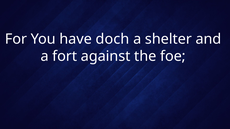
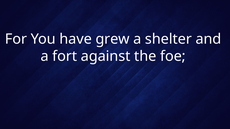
doch: doch -> grew
